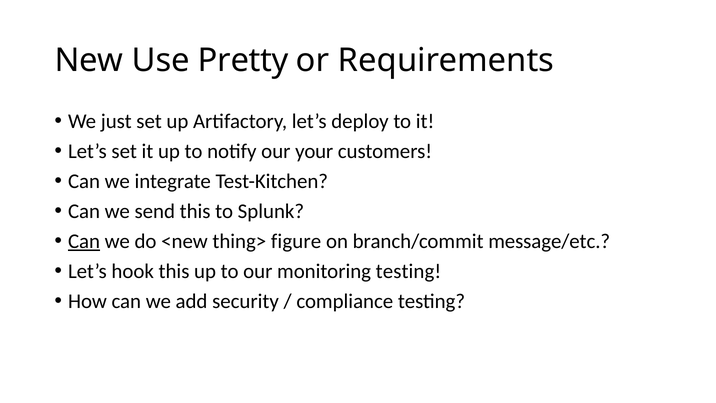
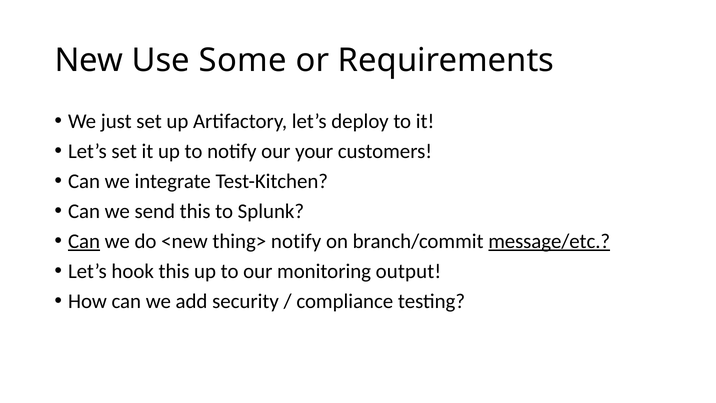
Pretty: Pretty -> Some
thing> figure: figure -> notify
message/etc underline: none -> present
monitoring testing: testing -> output
